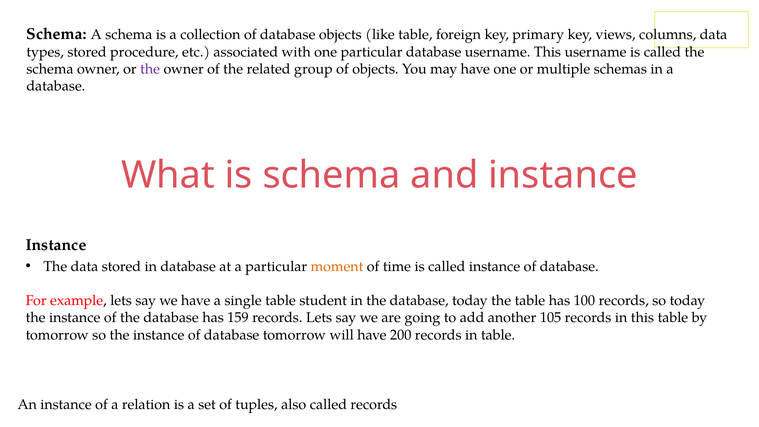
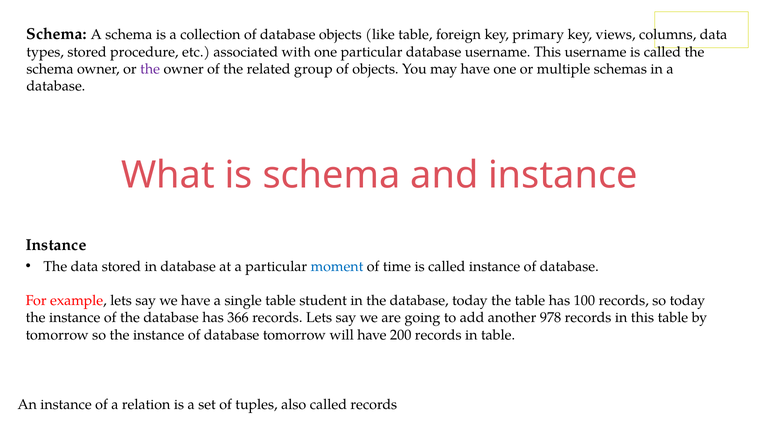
moment colour: orange -> blue
159: 159 -> 366
105: 105 -> 978
